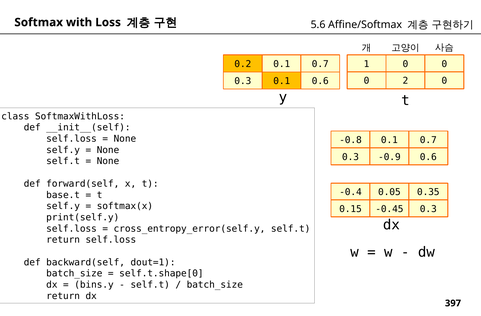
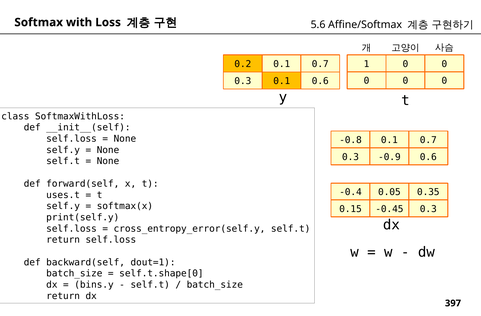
0.6 0 2: 2 -> 0
base.t: base.t -> uses.t
